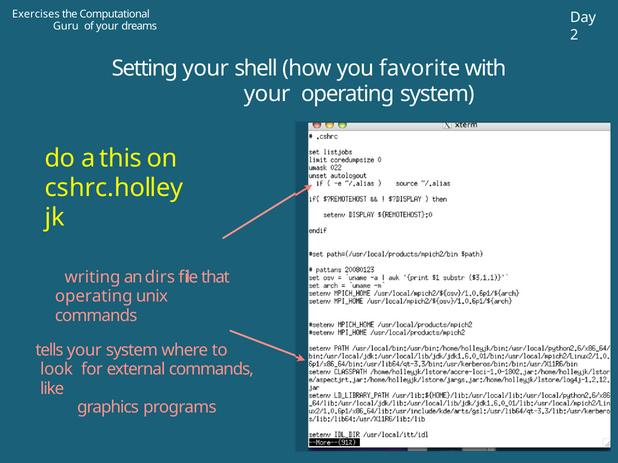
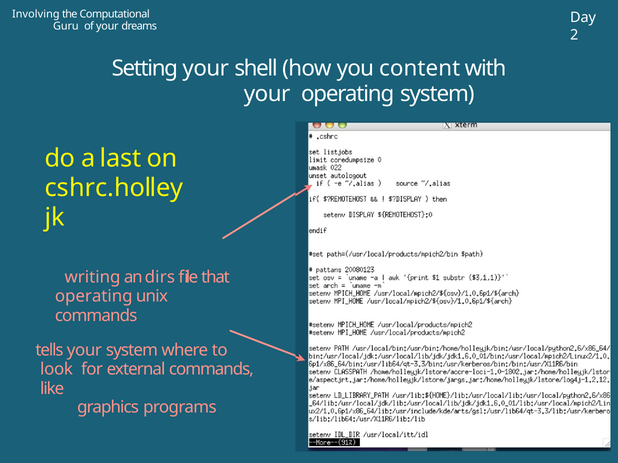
Exercises: Exercises -> Involving
favorite: favorite -> content
this: this -> last
